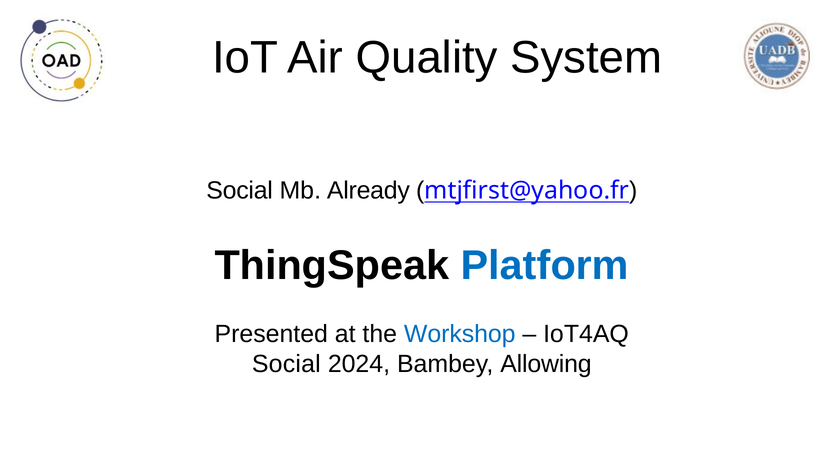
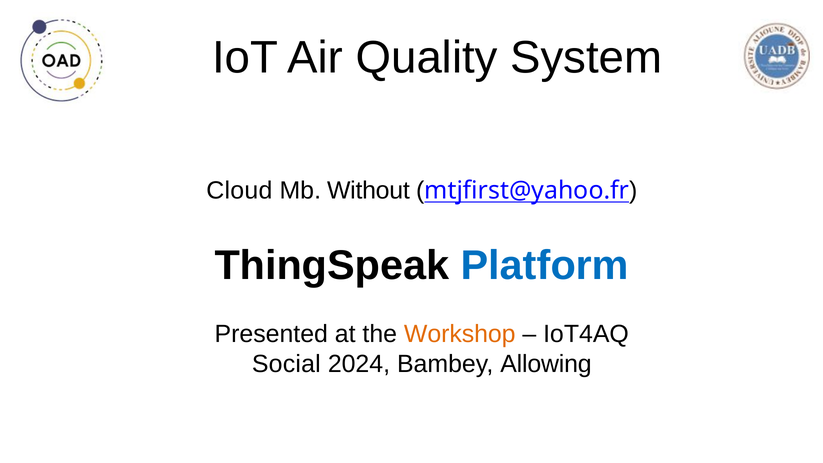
Social at (240, 191): Social -> Cloud
Already: Already -> Without
Workshop colour: blue -> orange
